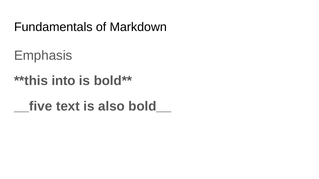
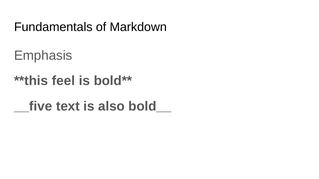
into: into -> feel
